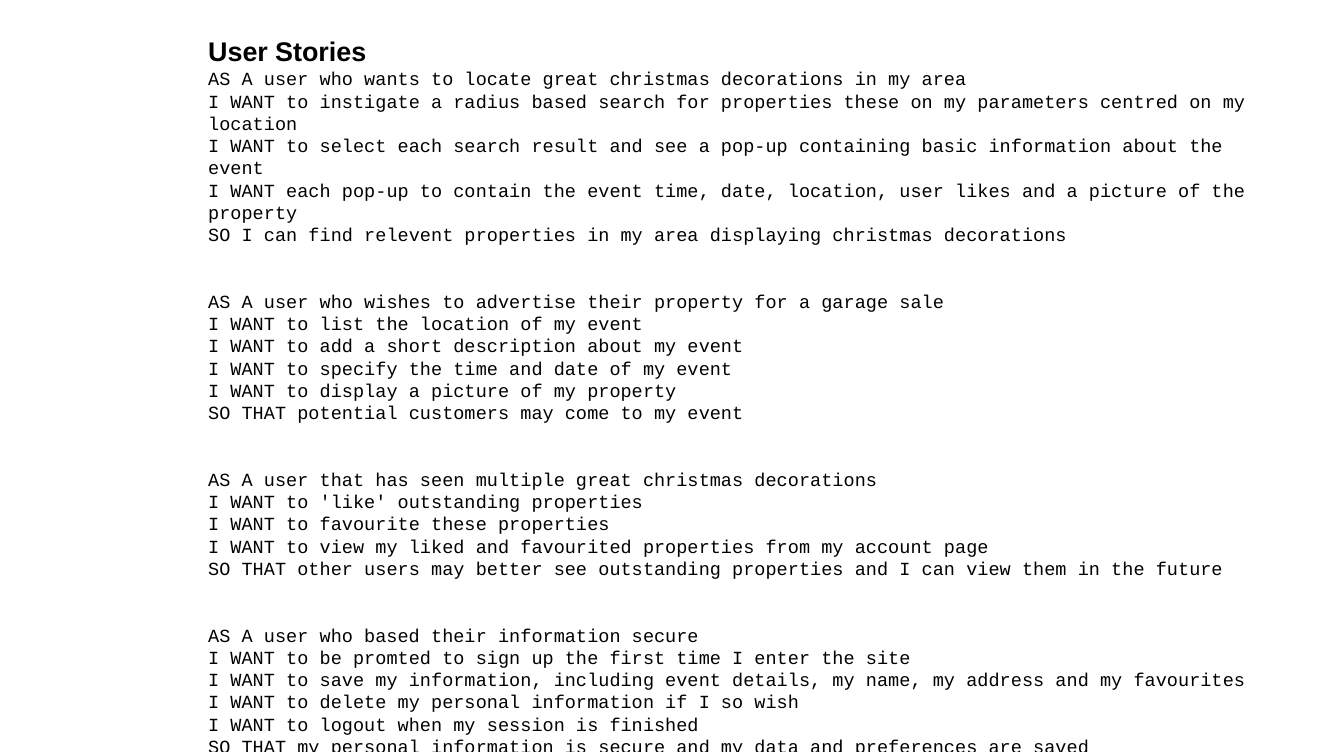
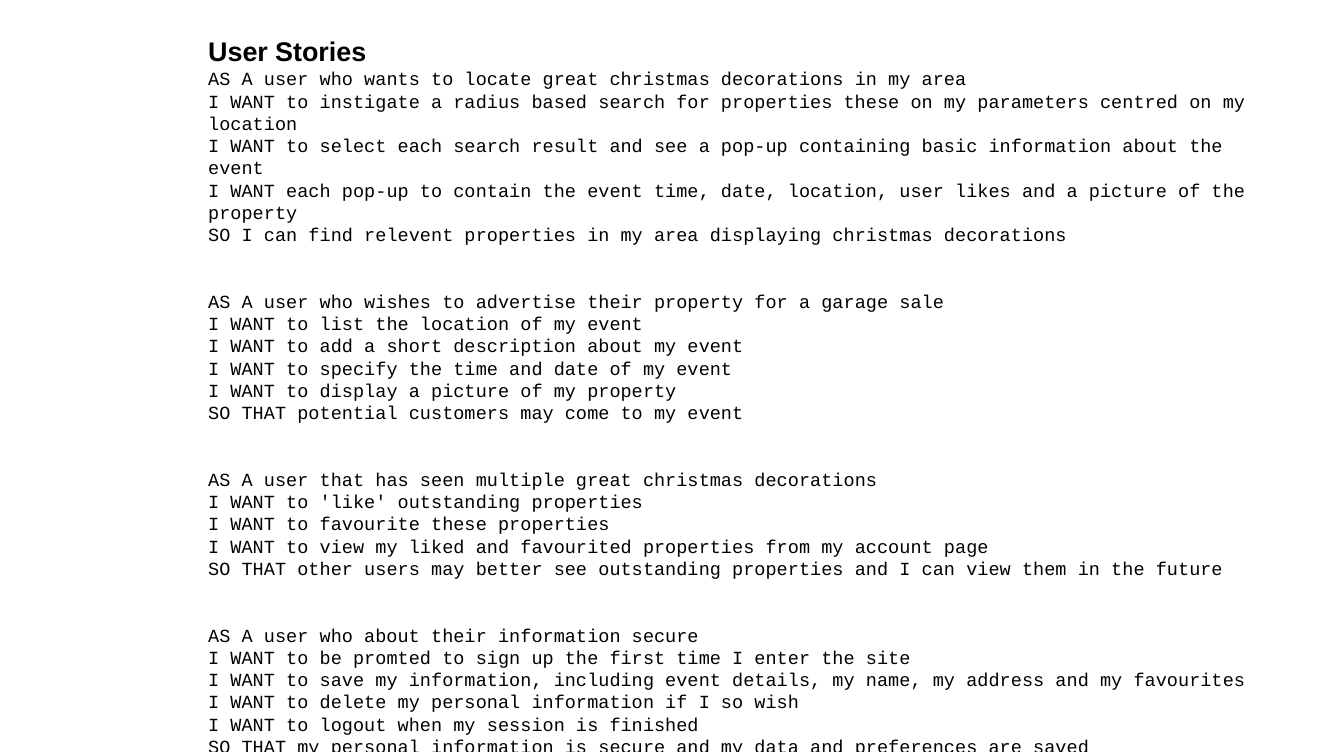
who based: based -> about
